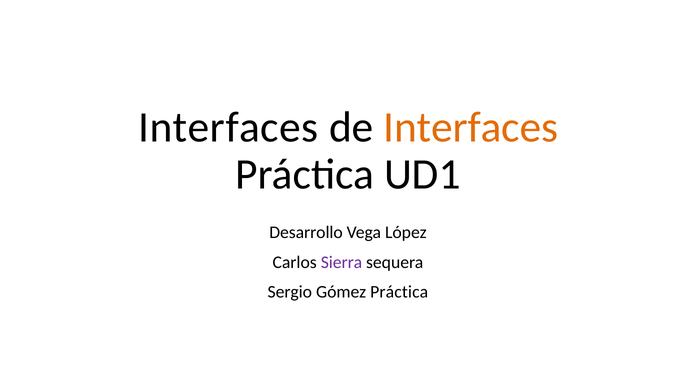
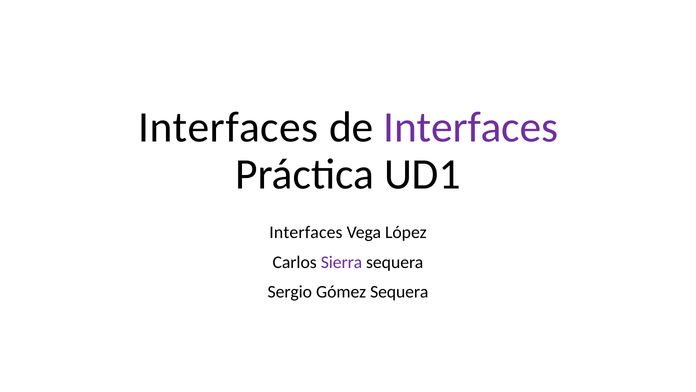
Interfaces at (471, 127) colour: orange -> purple
Desarrollo at (306, 232): Desarrollo -> Interfaces
Gómez Práctica: Práctica -> Sequera
